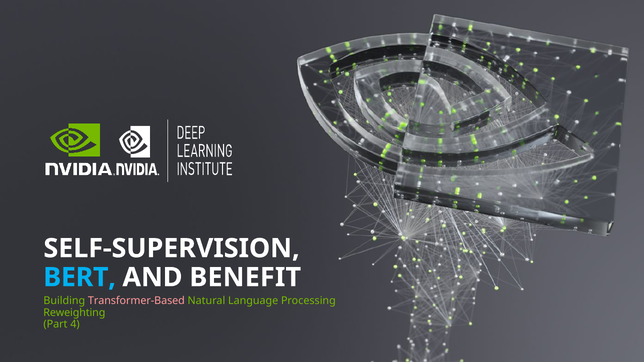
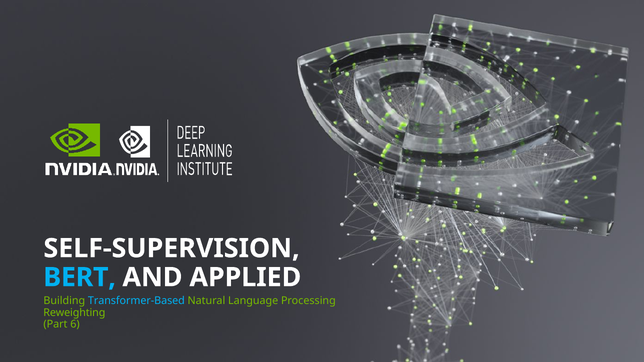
BENEFIT: BENEFIT -> APPLIED
Transformer-Based colour: pink -> light blue
4: 4 -> 6
